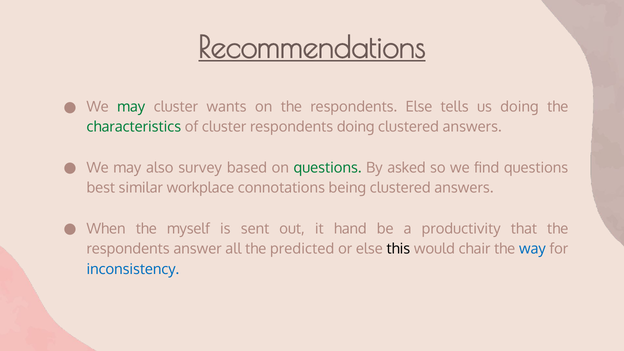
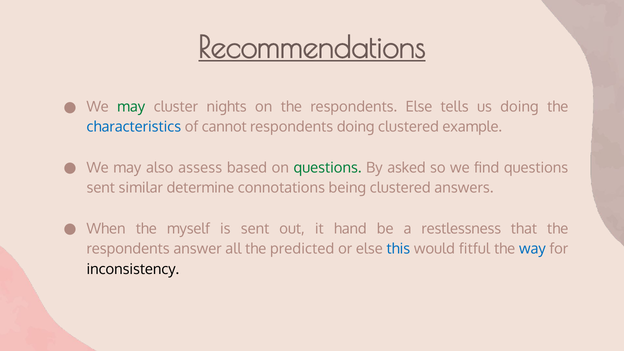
wants: wants -> nights
characteristics colour: green -> blue
of cluster: cluster -> cannot
answers at (472, 127): answers -> example
survey: survey -> assess
best at (101, 188): best -> sent
workplace: workplace -> determine
productivity: productivity -> restlessness
this colour: black -> blue
chair: chair -> fitful
inconsistency colour: blue -> black
